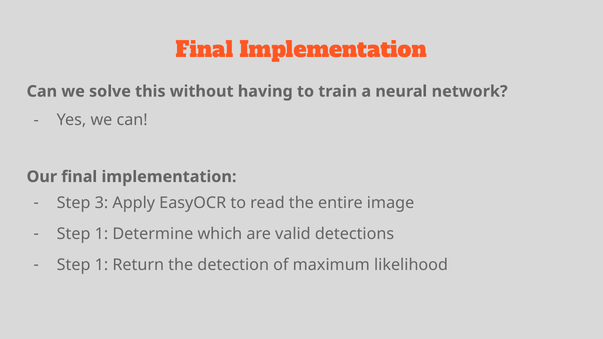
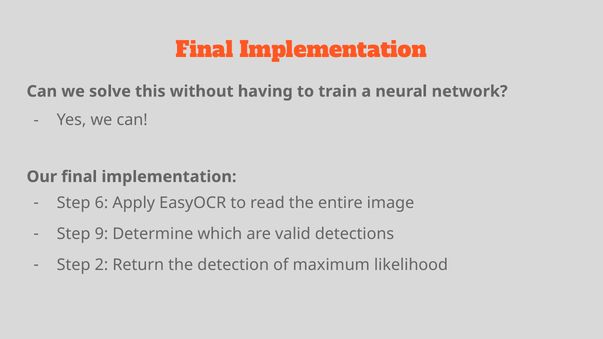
3: 3 -> 6
1 at (101, 234): 1 -> 9
1 at (101, 265): 1 -> 2
